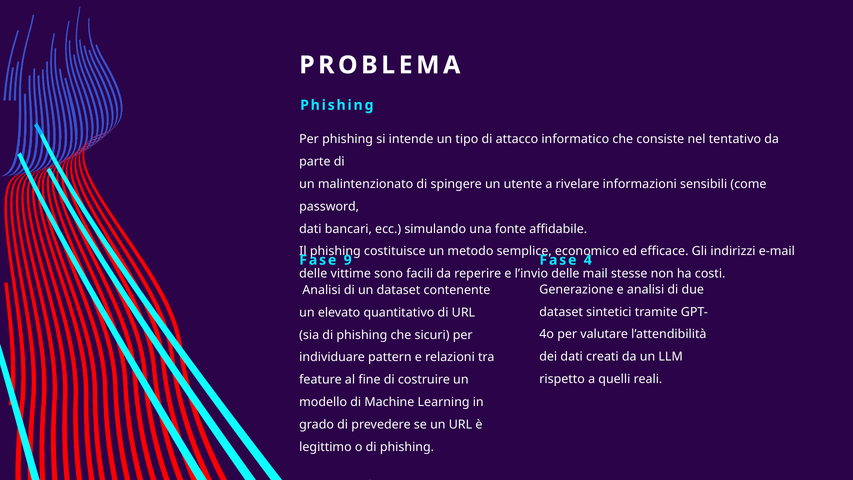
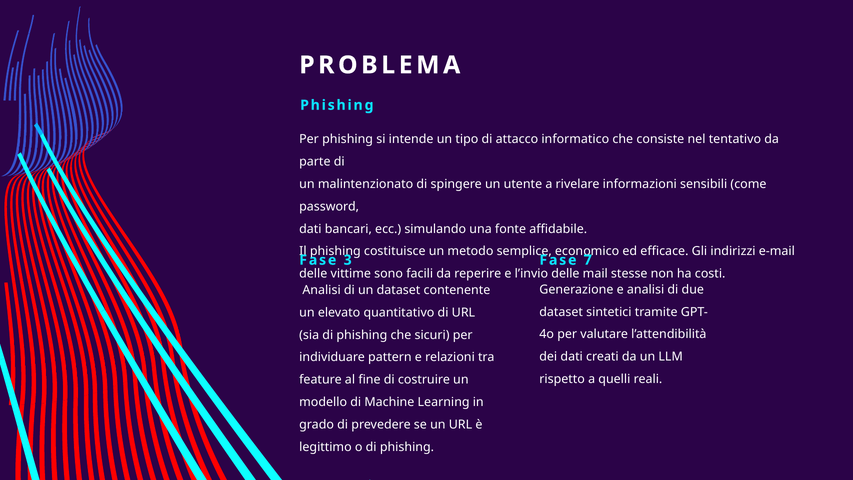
9: 9 -> 3
4: 4 -> 7
